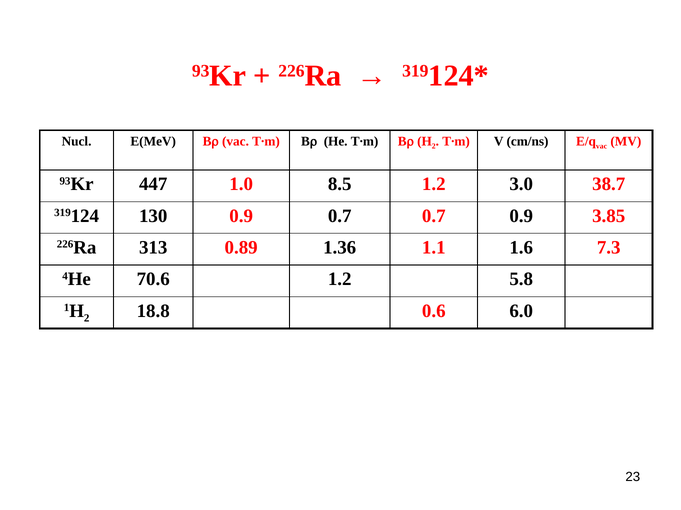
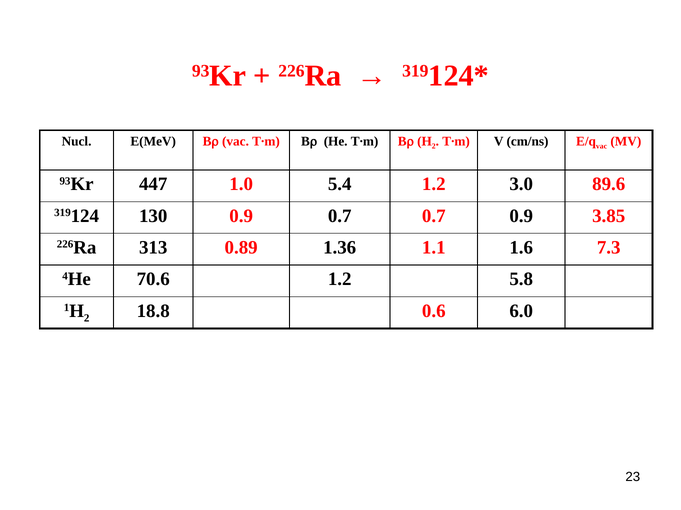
8.5: 8.5 -> 5.4
38.7: 38.7 -> 89.6
